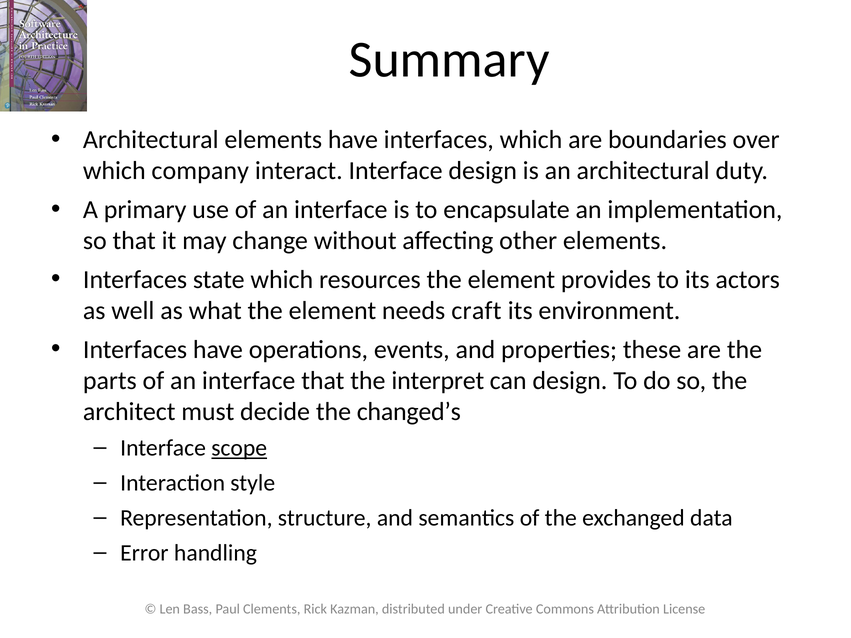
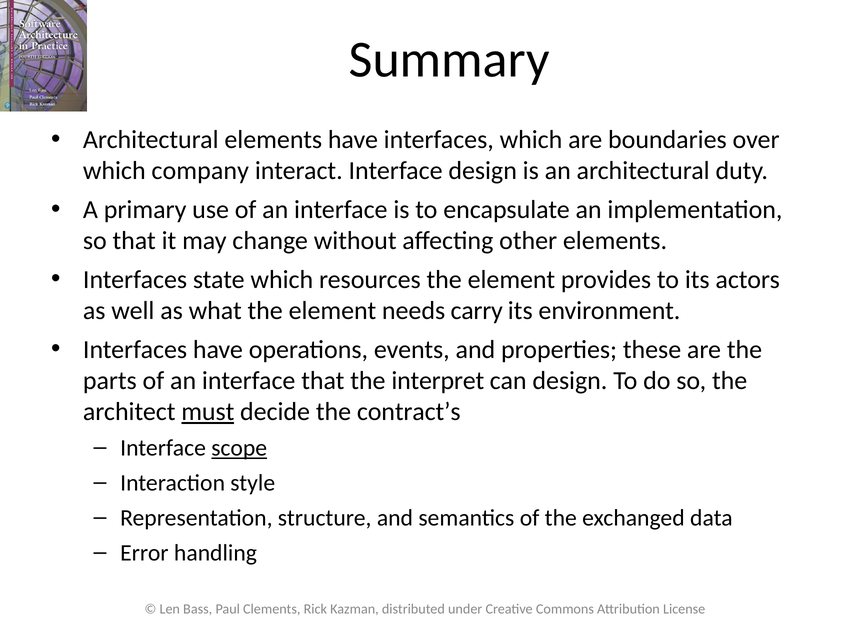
craft: craft -> carry
must underline: none -> present
changed’s: changed’s -> contract’s
